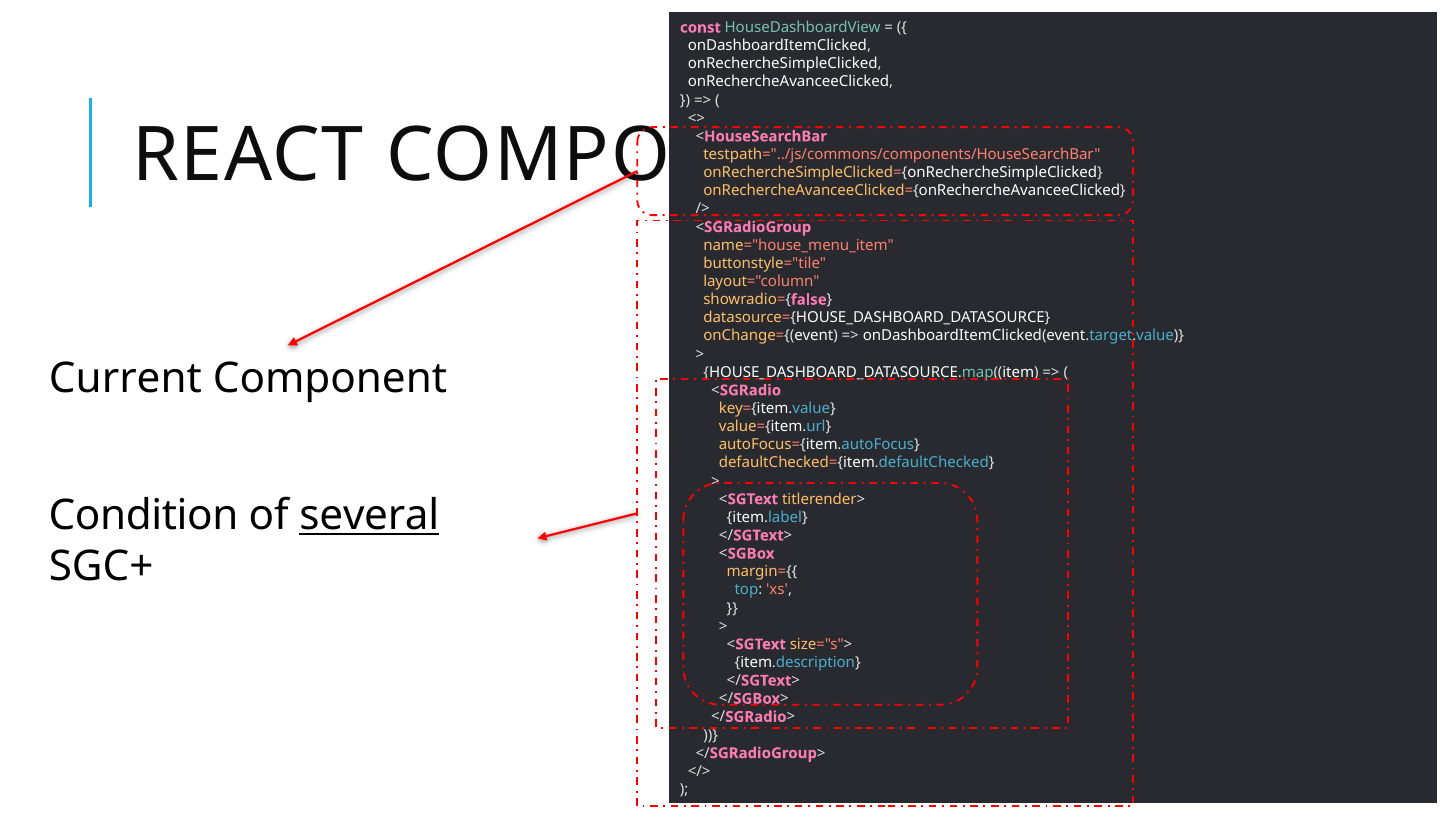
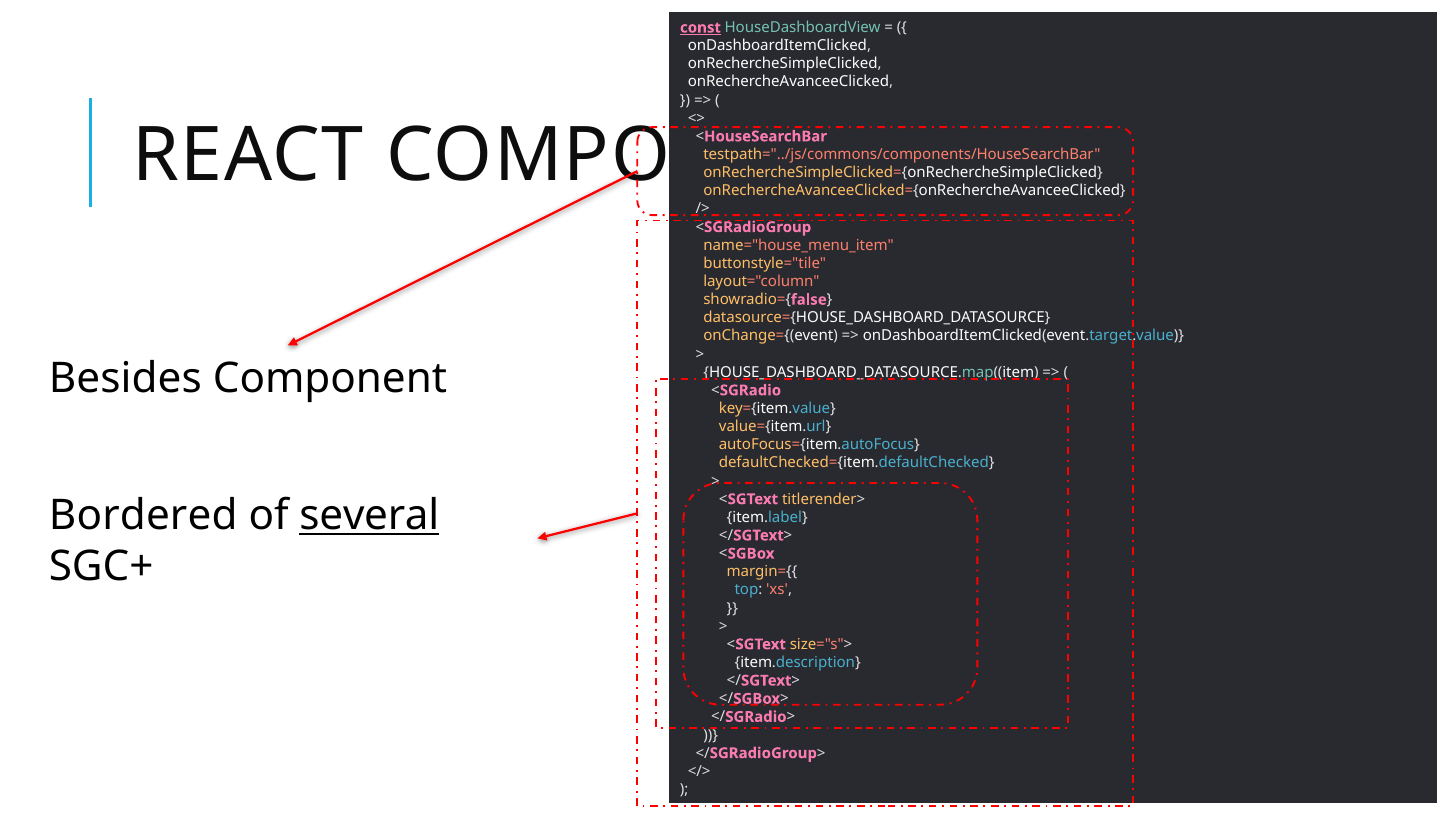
const underline: none -> present
Current: Current -> Besides
Condition: Condition -> Bordered
